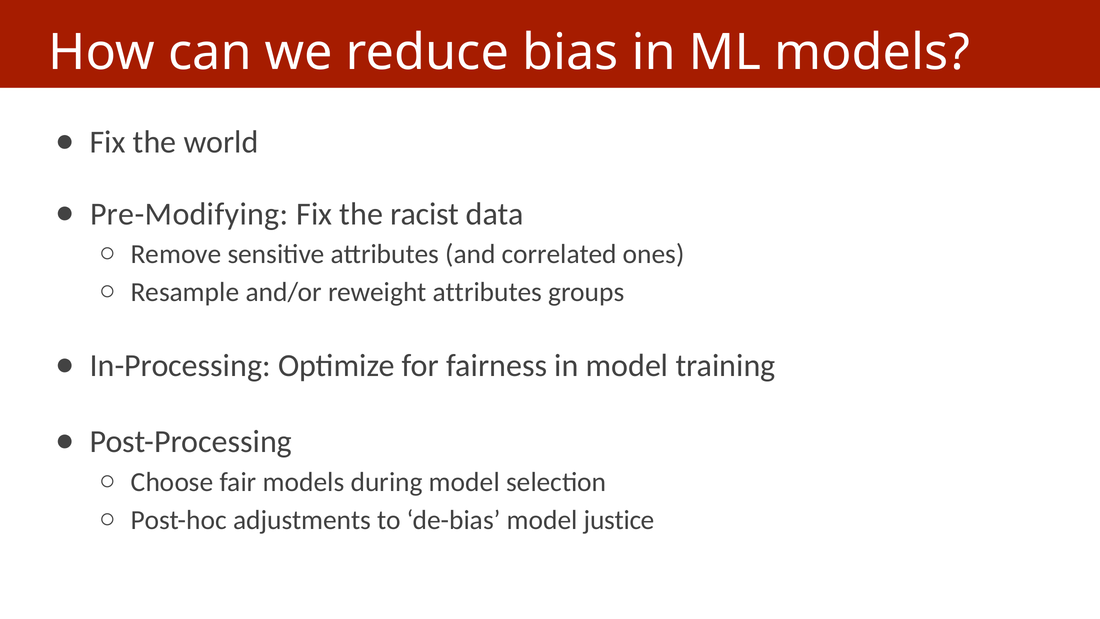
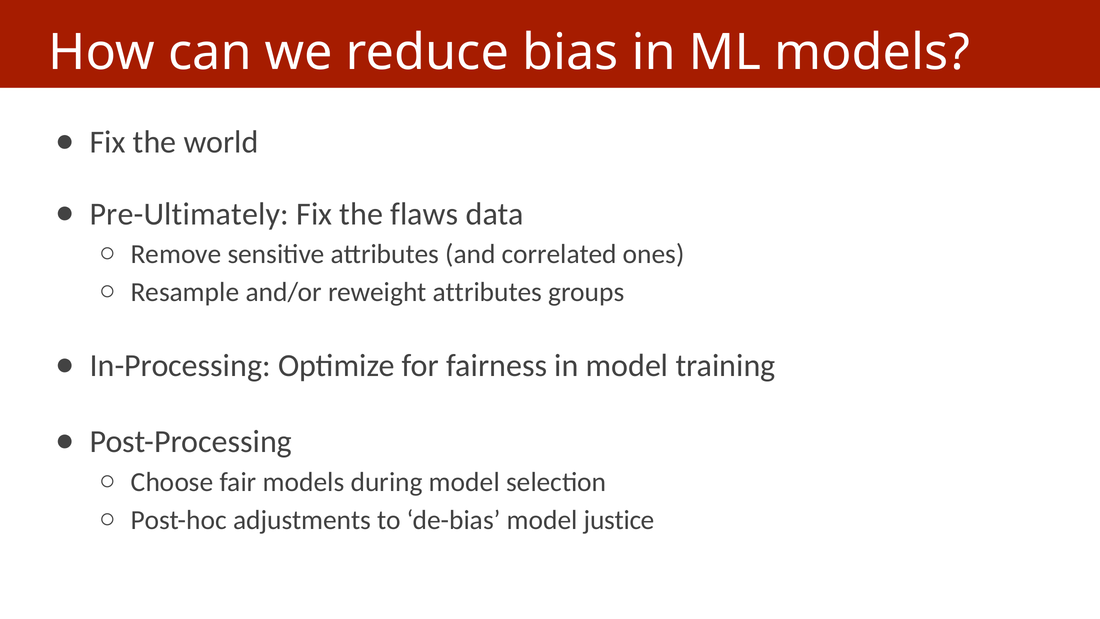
Pre-Modifying: Pre-Modifying -> Pre-Ultimately
racist: racist -> flaws
